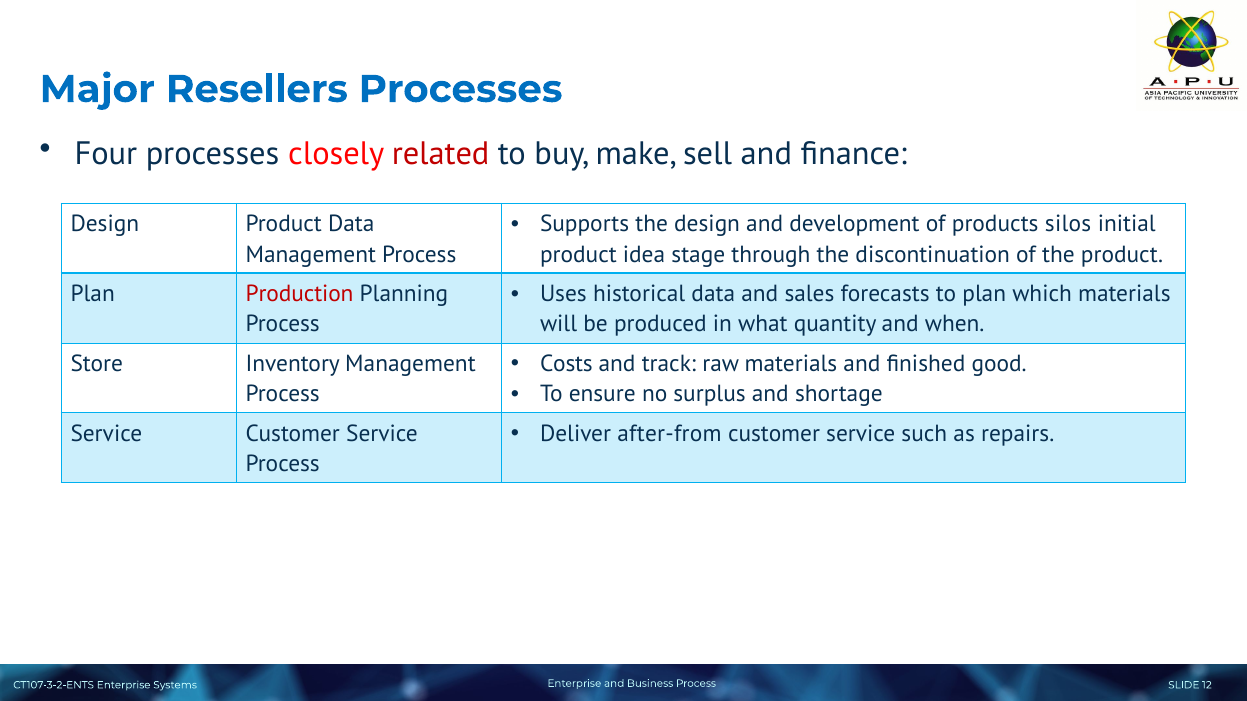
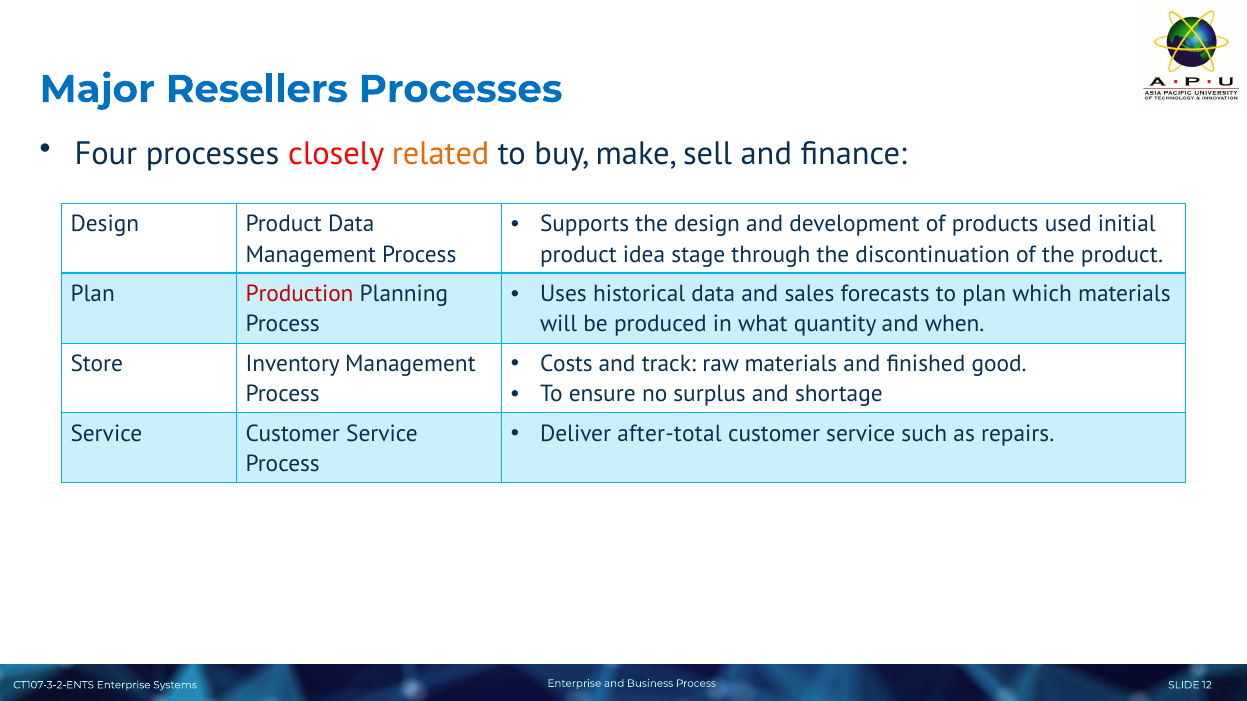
related colour: red -> orange
silos: silos -> used
after-from: after-from -> after-total
